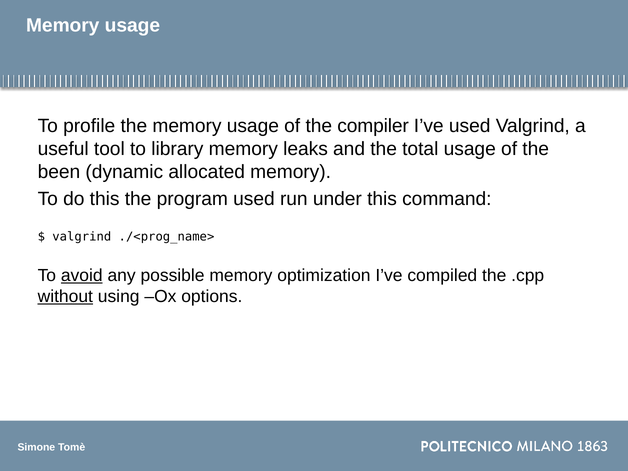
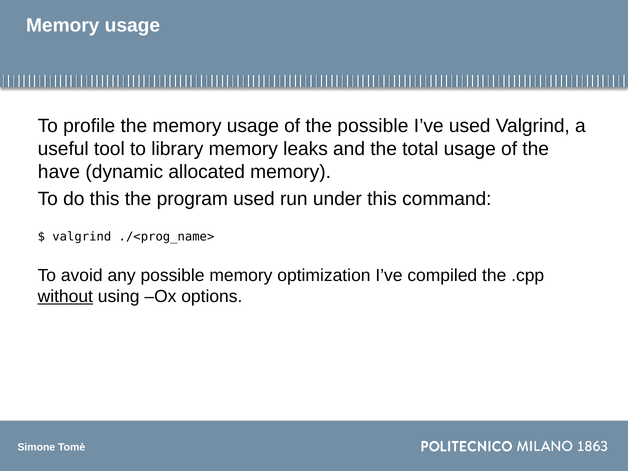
the compiler: compiler -> possible
been: been -> have
avoid underline: present -> none
